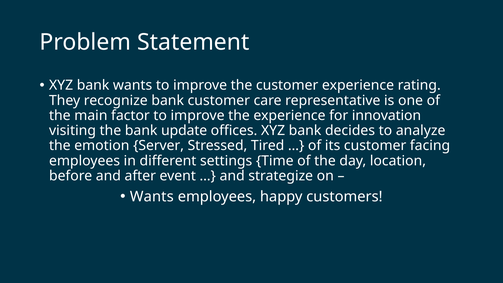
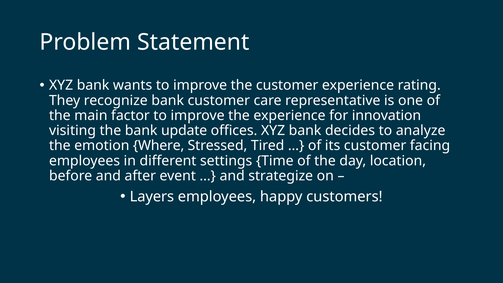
Server: Server -> Where
Wants at (152, 197): Wants -> Layers
